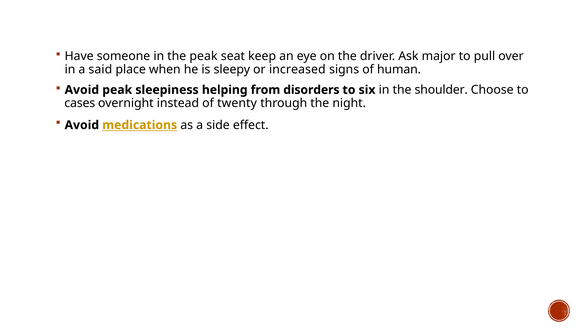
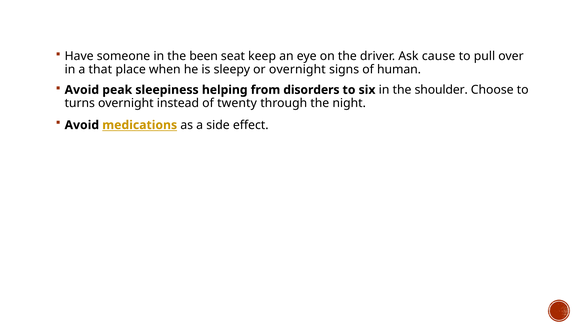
the peak: peak -> been
major: major -> cause
said: said -> that
or increased: increased -> overnight
cases: cases -> turns
